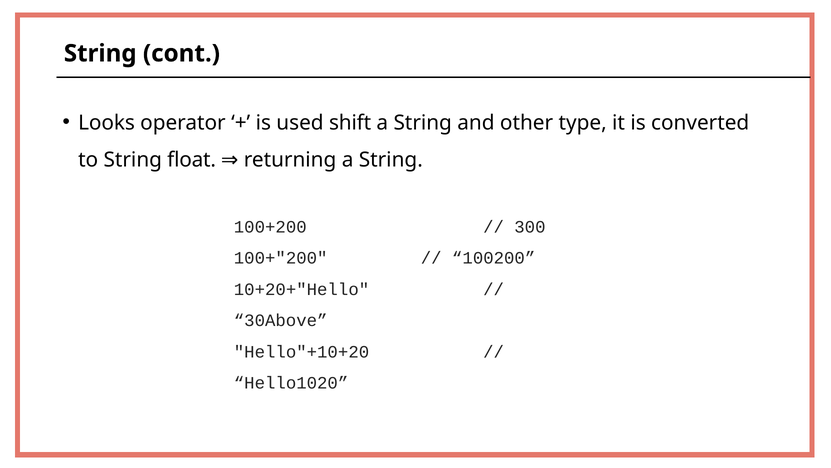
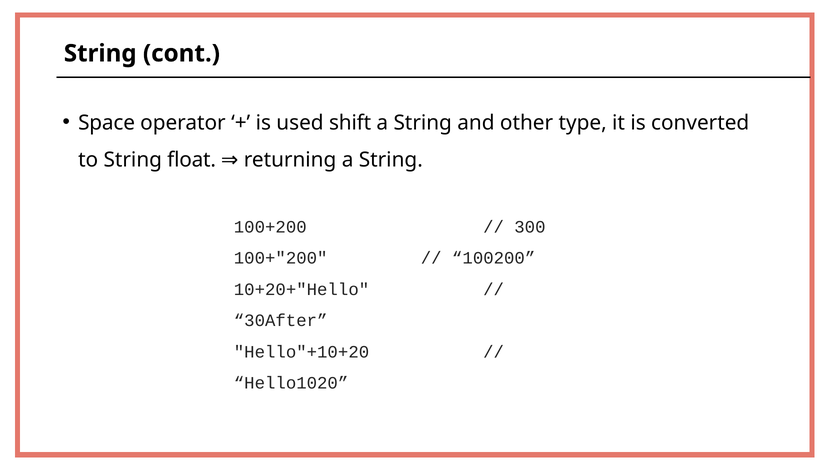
Looks: Looks -> Space
30Above: 30Above -> 30After
